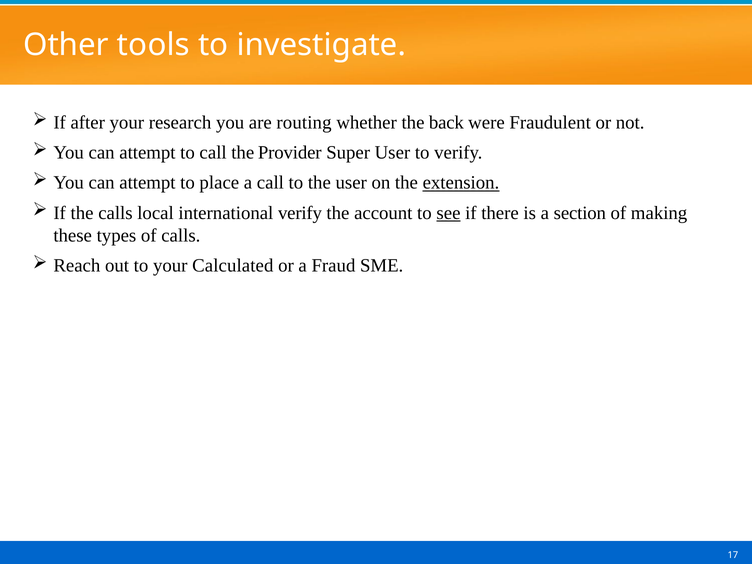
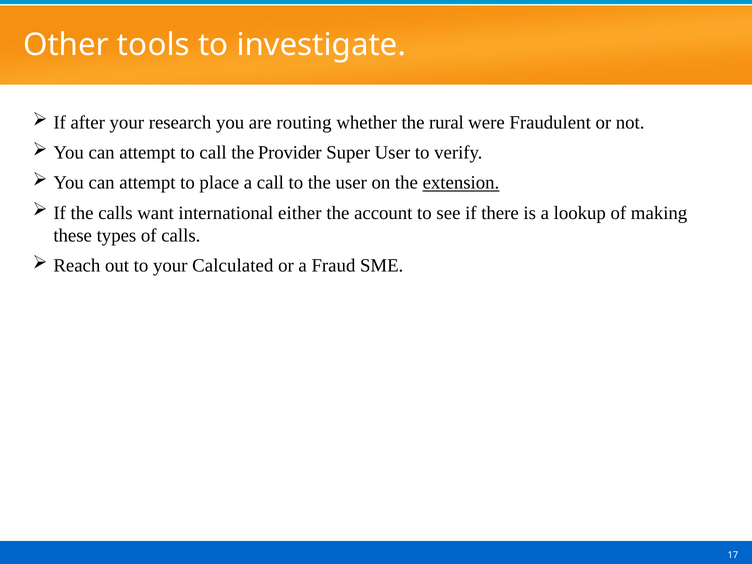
back: back -> rural
local: local -> want
international verify: verify -> either
see underline: present -> none
section: section -> lookup
